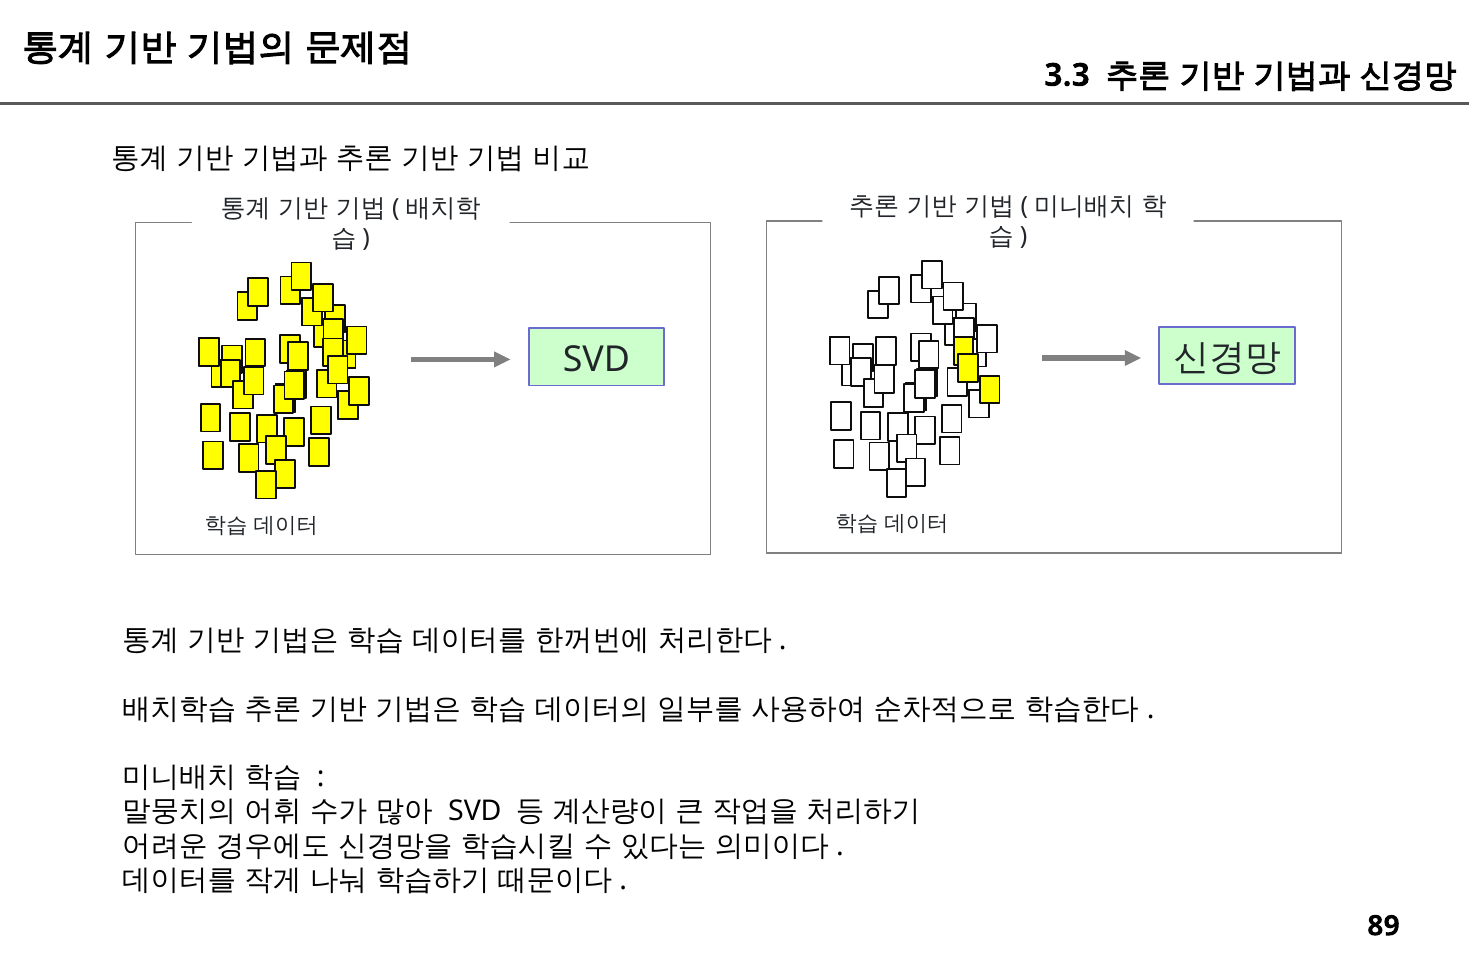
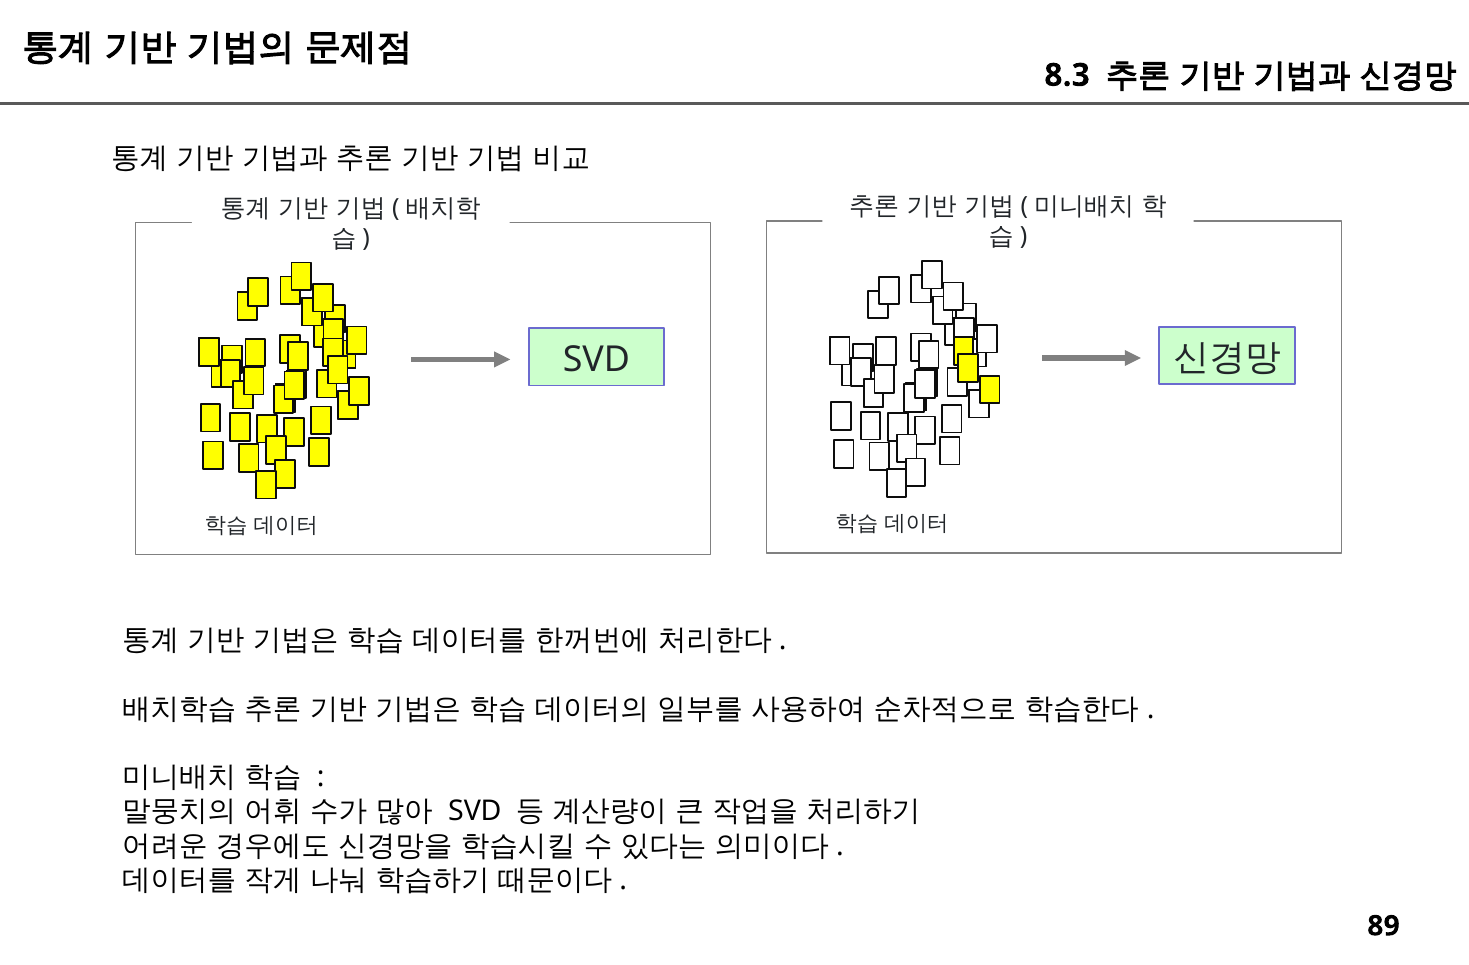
3.3: 3.3 -> 8.3
